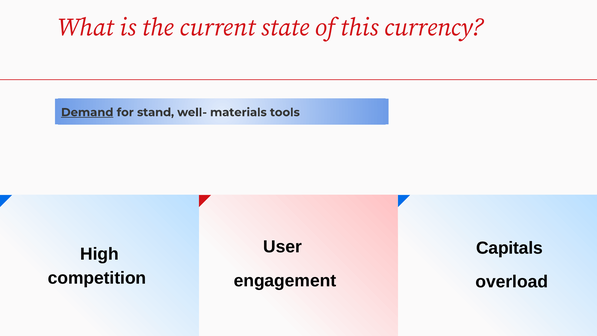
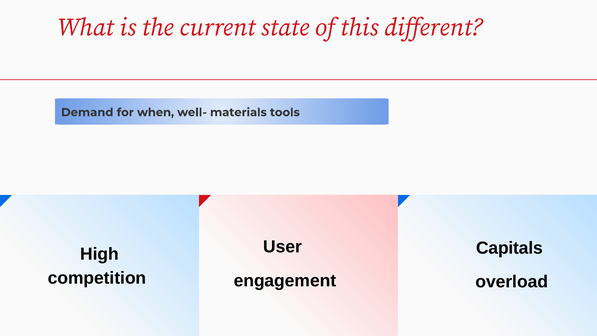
currency: currency -> different
Demand underline: present -> none
stand: stand -> when
